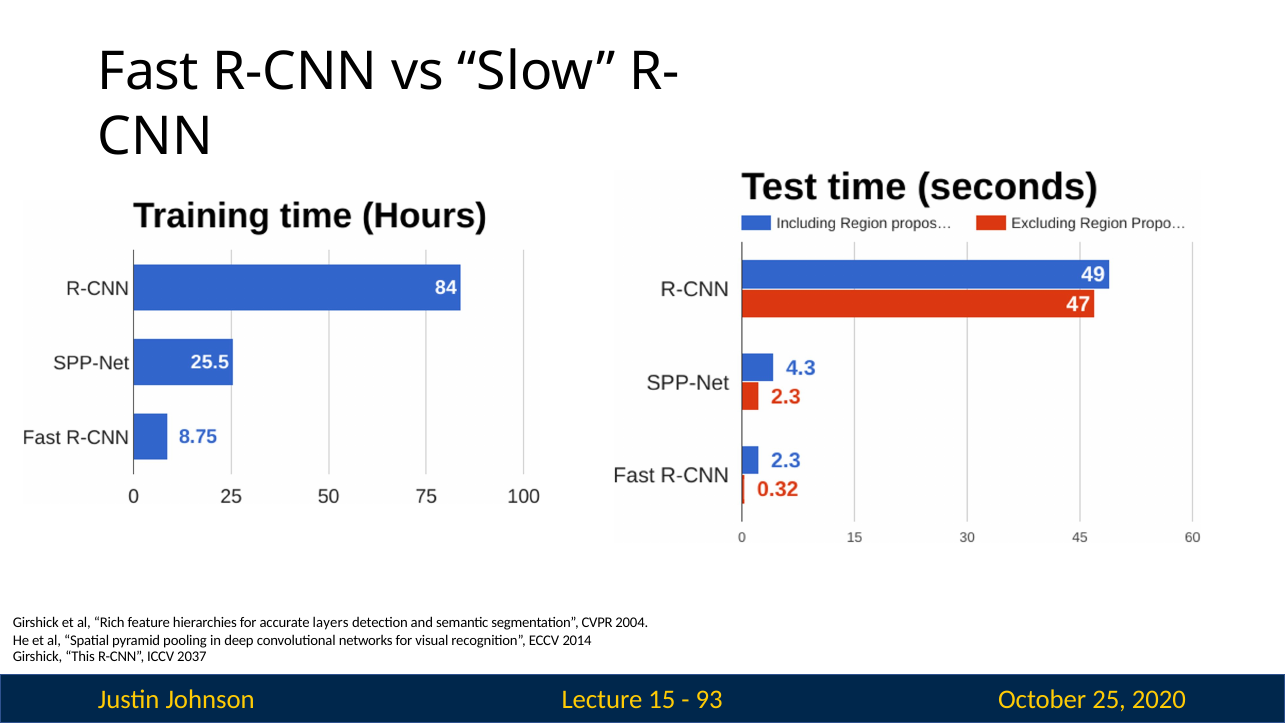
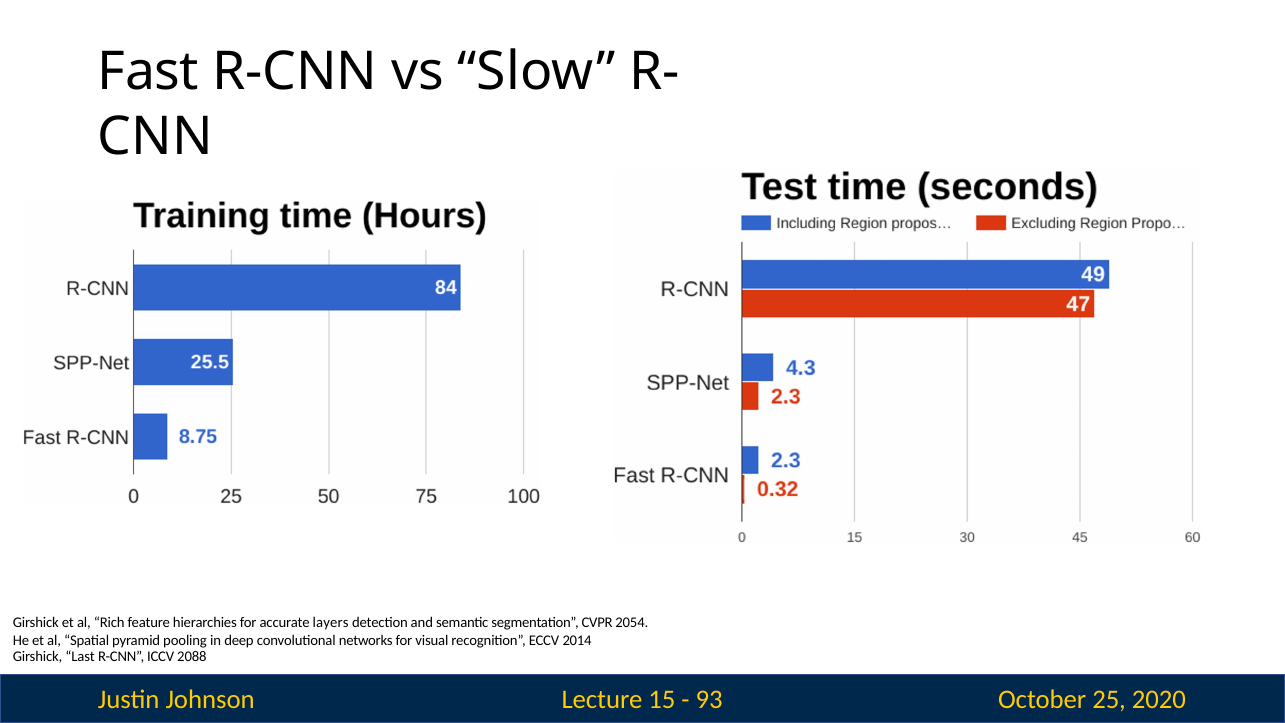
2004: 2004 -> 2054
This: This -> Last
2037: 2037 -> 2088
